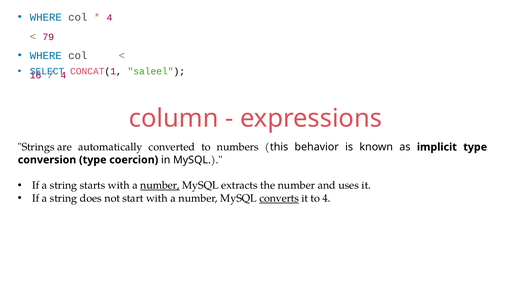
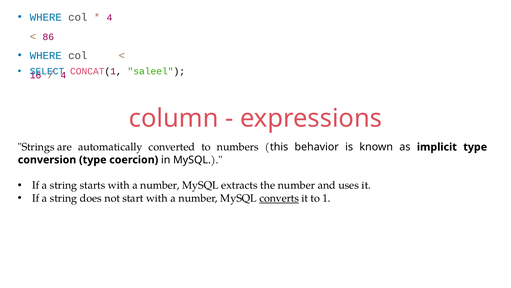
79: 79 -> 86
number at (160, 185) underline: present -> none
to 4: 4 -> 1
